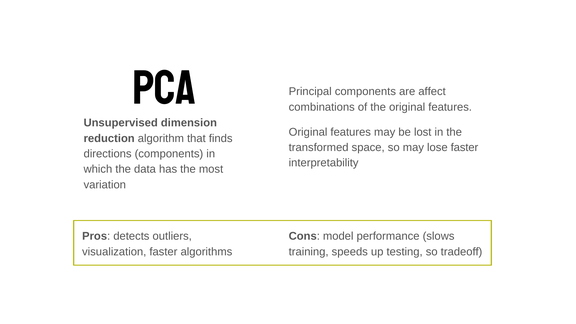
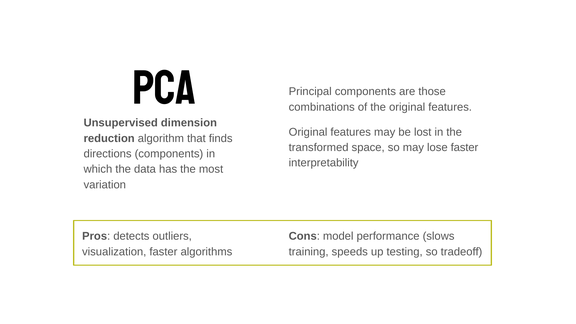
affect: affect -> those
